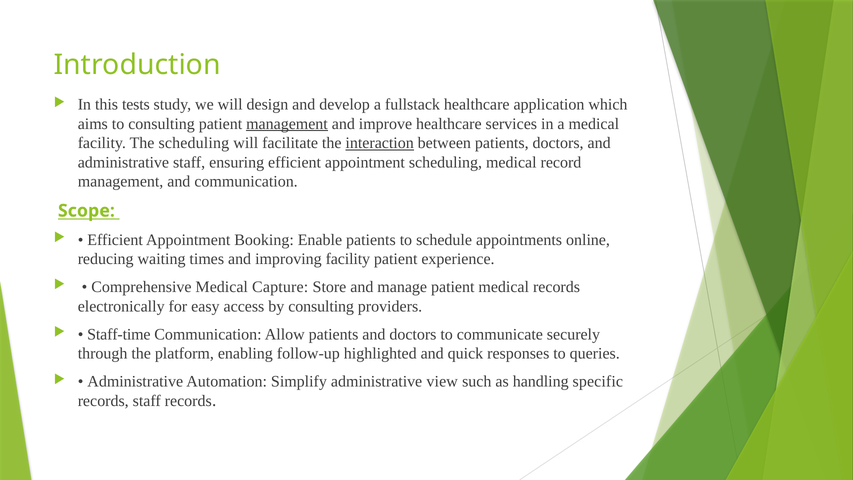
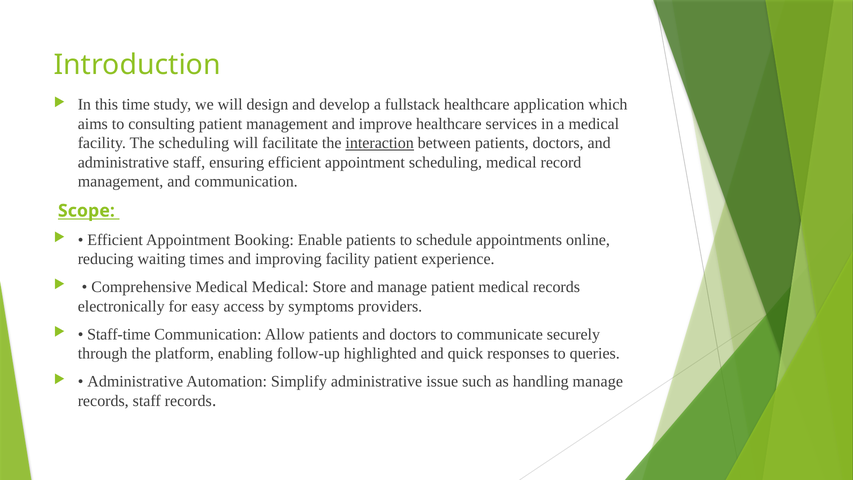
tests: tests -> time
management at (287, 124) underline: present -> none
Medical Capture: Capture -> Medical
by consulting: consulting -> symptoms
view: view -> issue
handling specific: specific -> manage
